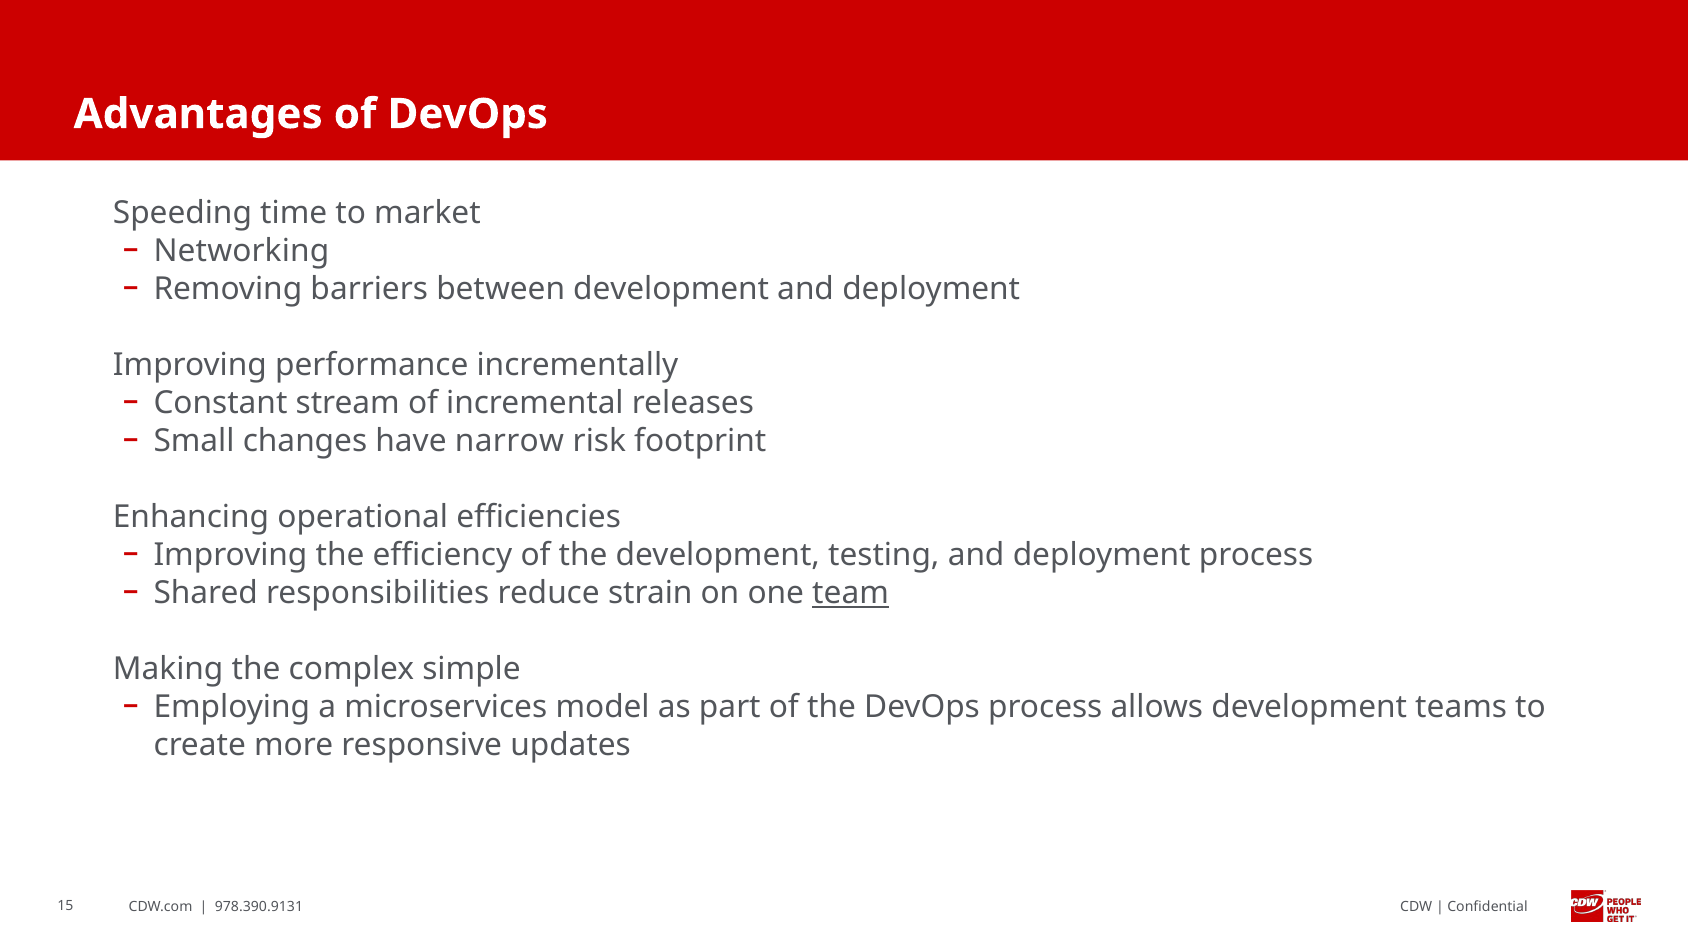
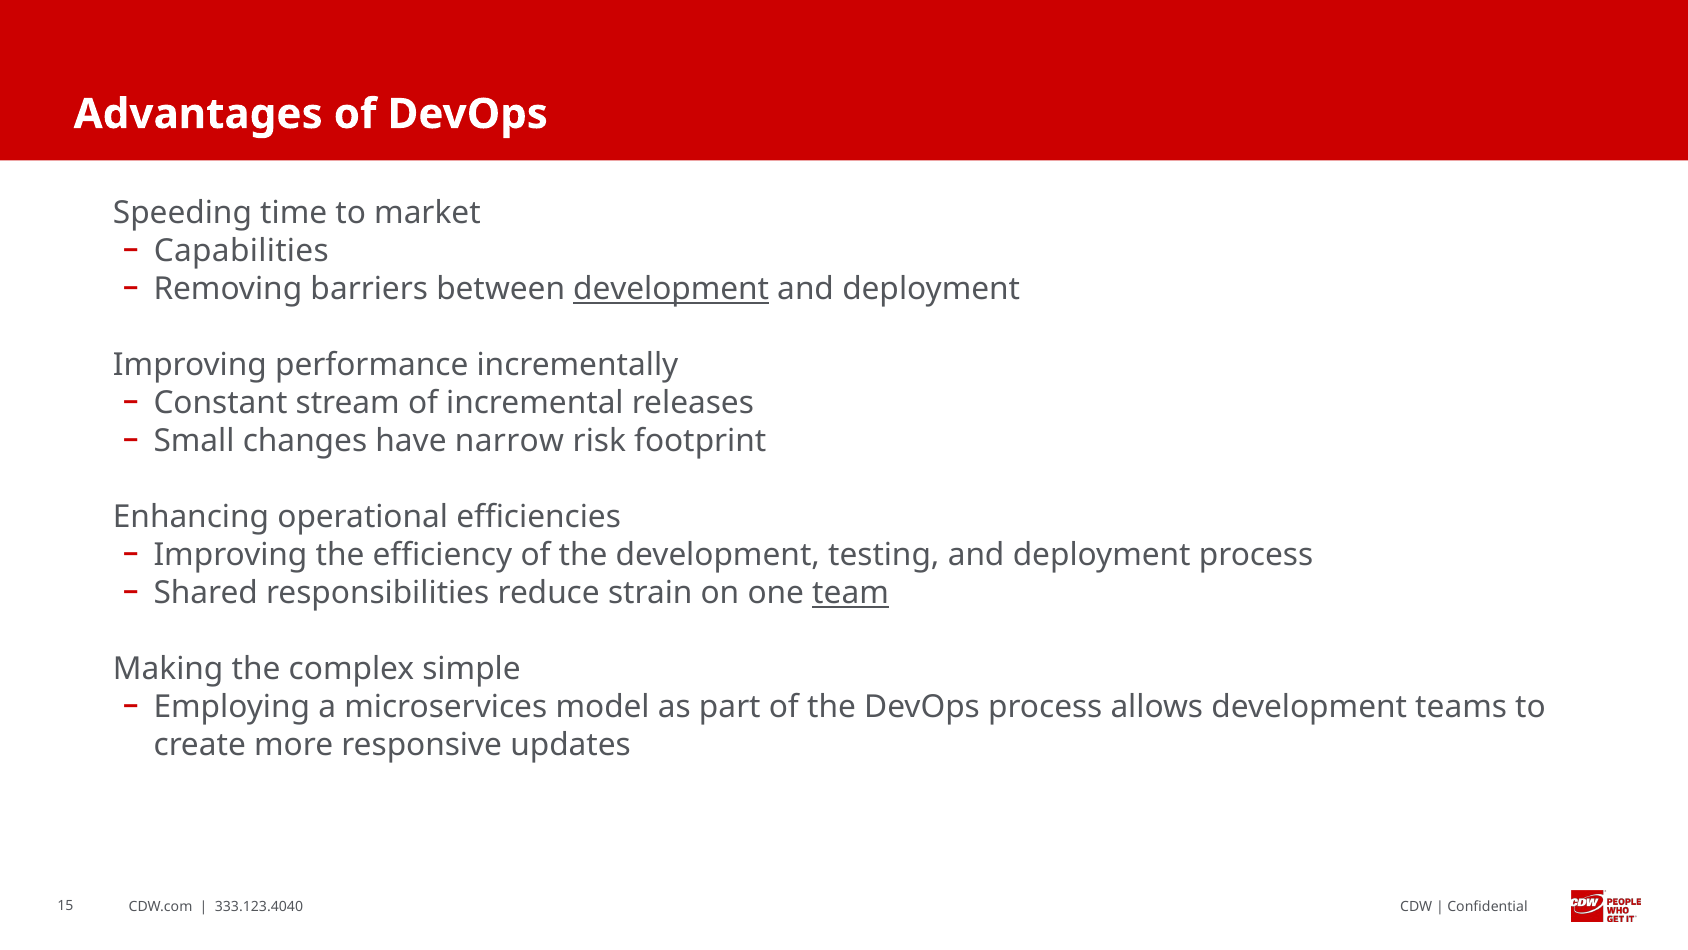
Networking: Networking -> Capabilities
development at (671, 289) underline: none -> present
978.390.9131: 978.390.9131 -> 333.123.4040
